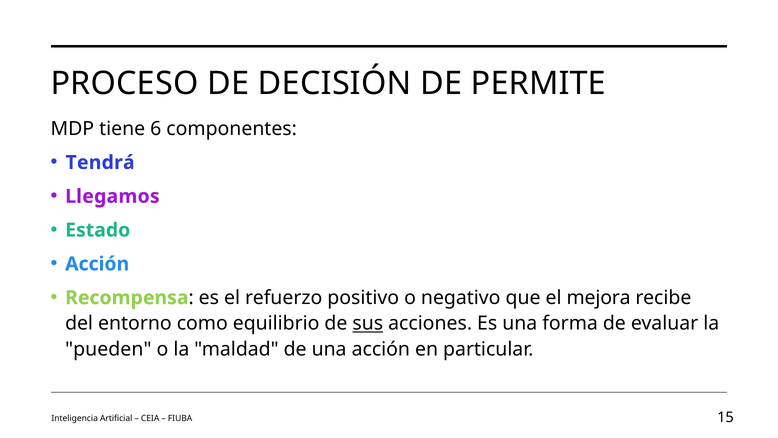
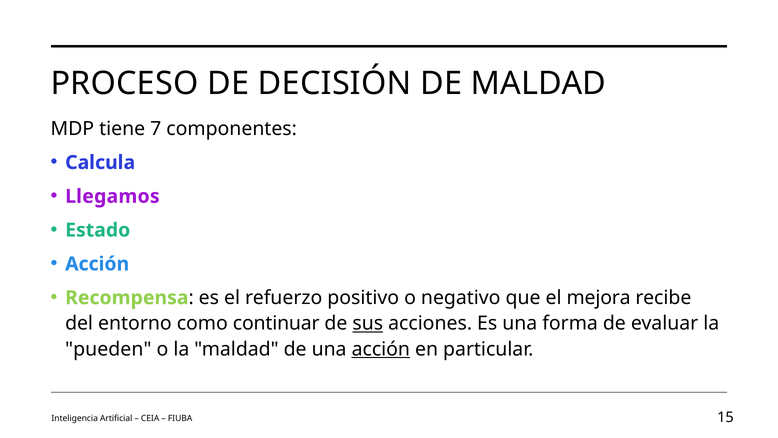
DE PERMITE: PERMITE -> MALDAD
6: 6 -> 7
Tendrá: Tendrá -> Calcula
equilibrio: equilibrio -> continuar
acción at (381, 349) underline: none -> present
